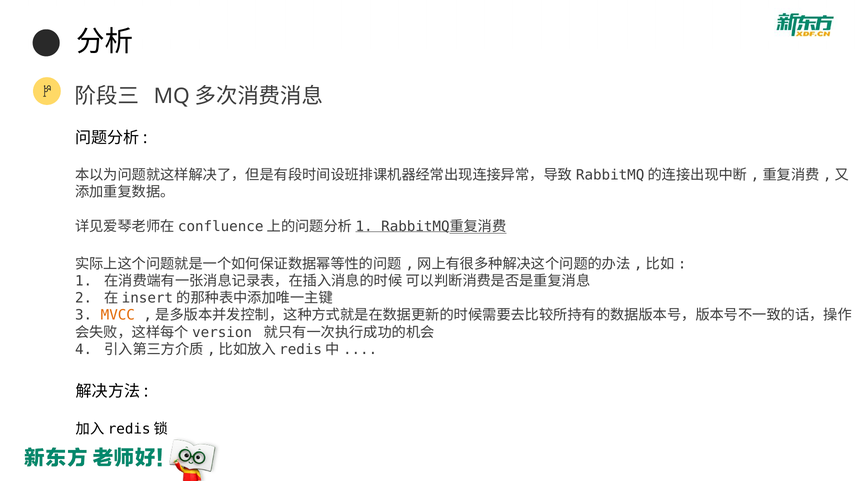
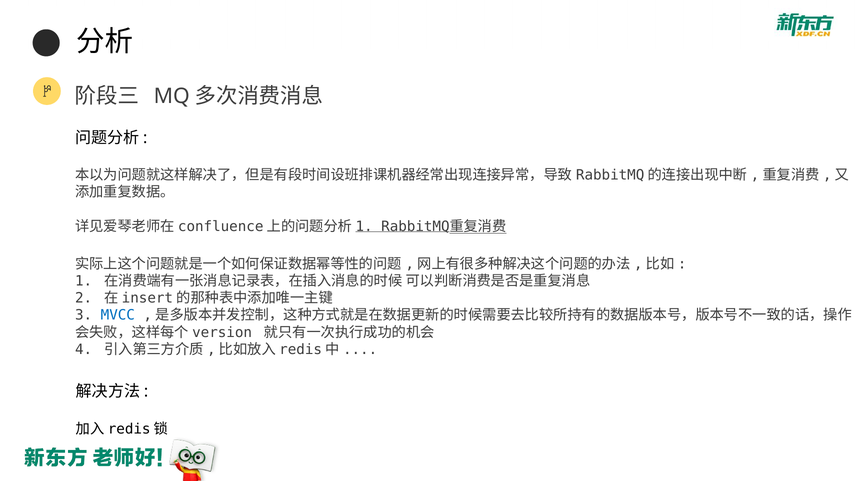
MVCC colour: orange -> blue
